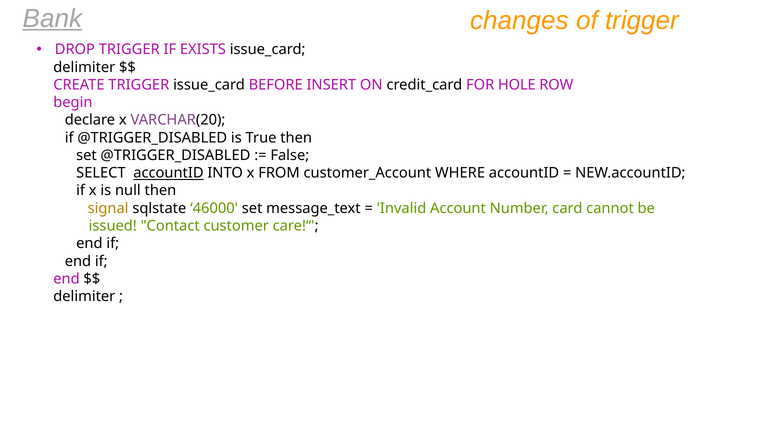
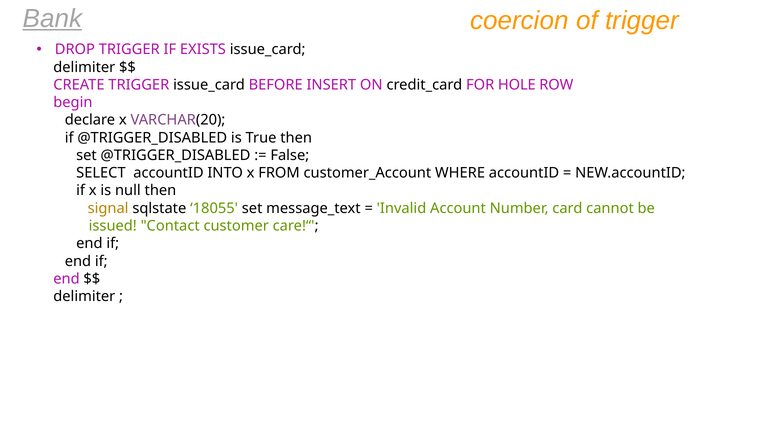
changes: changes -> coercion
accountID at (168, 173) underline: present -> none
46000: 46000 -> 18055
